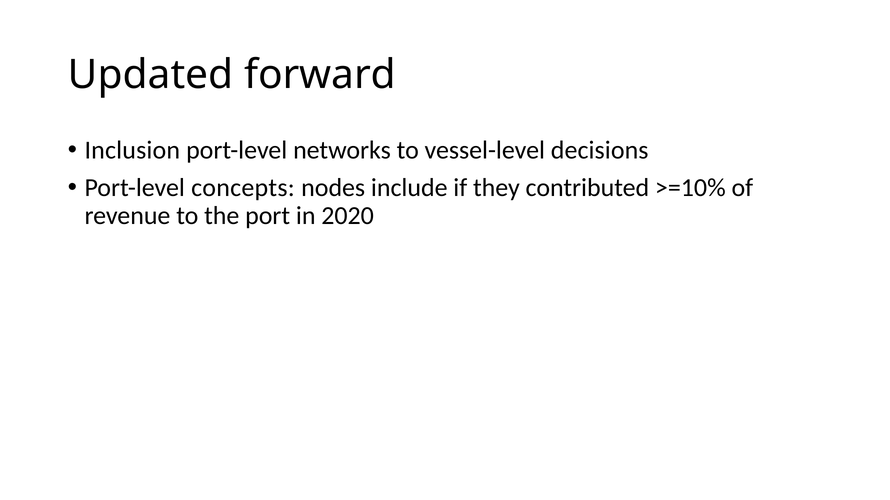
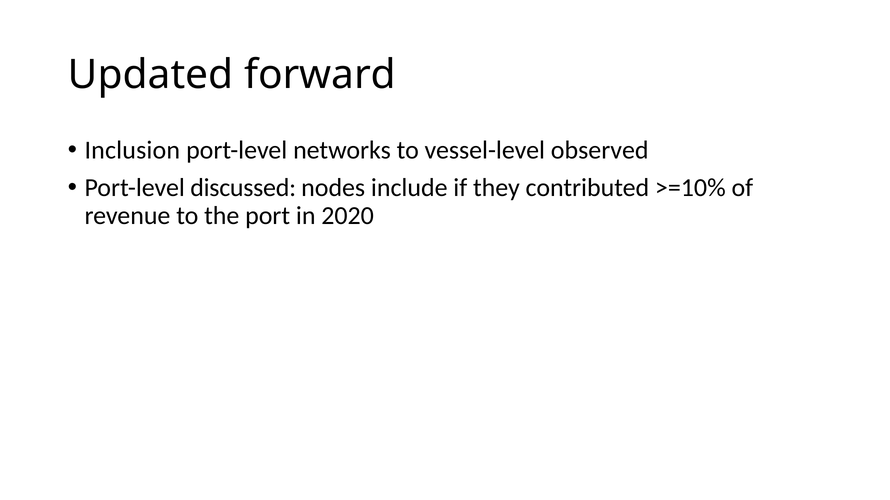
decisions: decisions -> observed
concepts: concepts -> discussed
